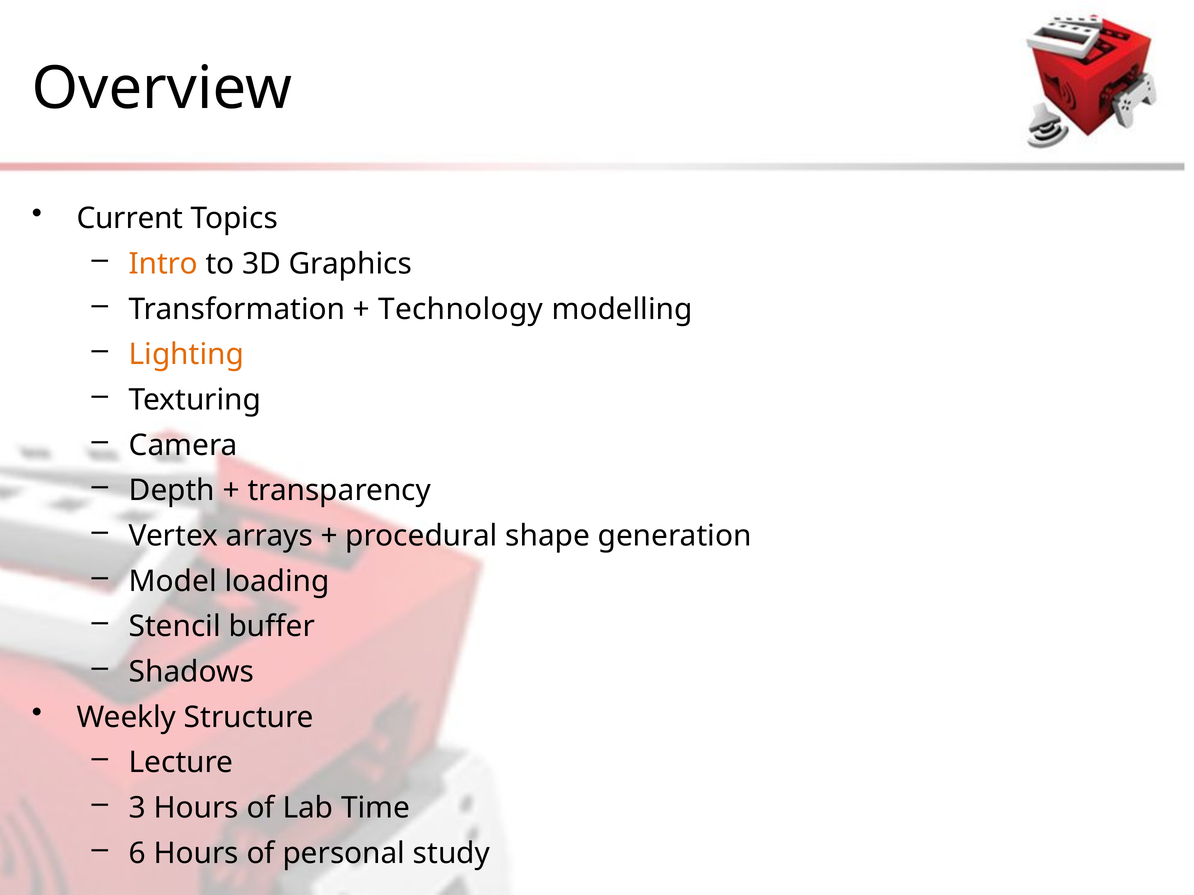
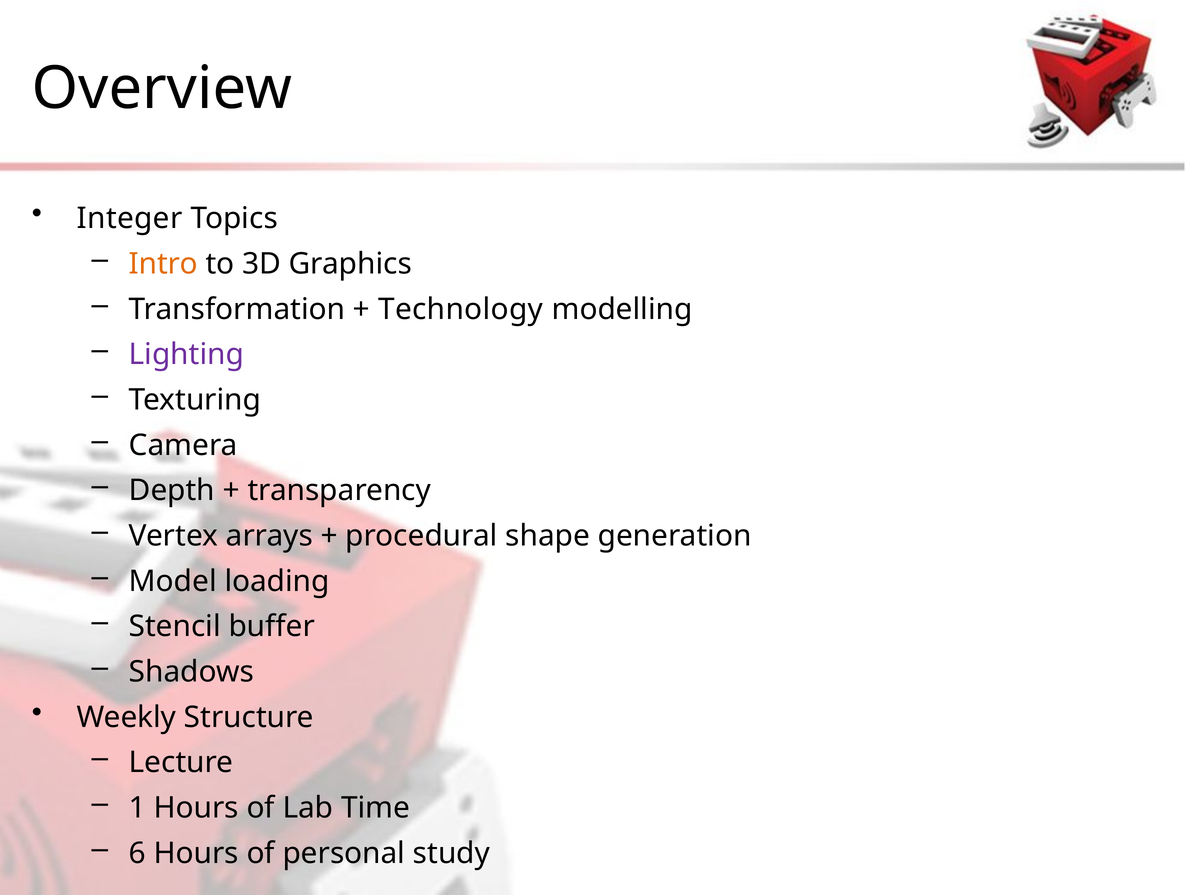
Current: Current -> Integer
Lighting colour: orange -> purple
3: 3 -> 1
